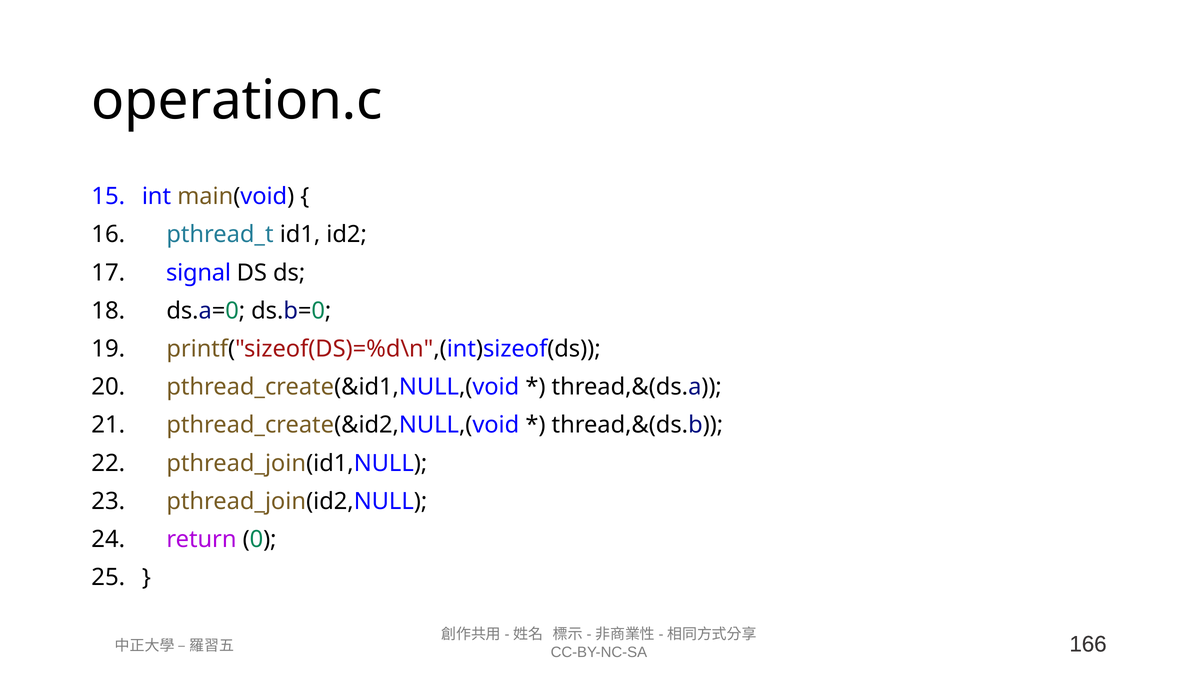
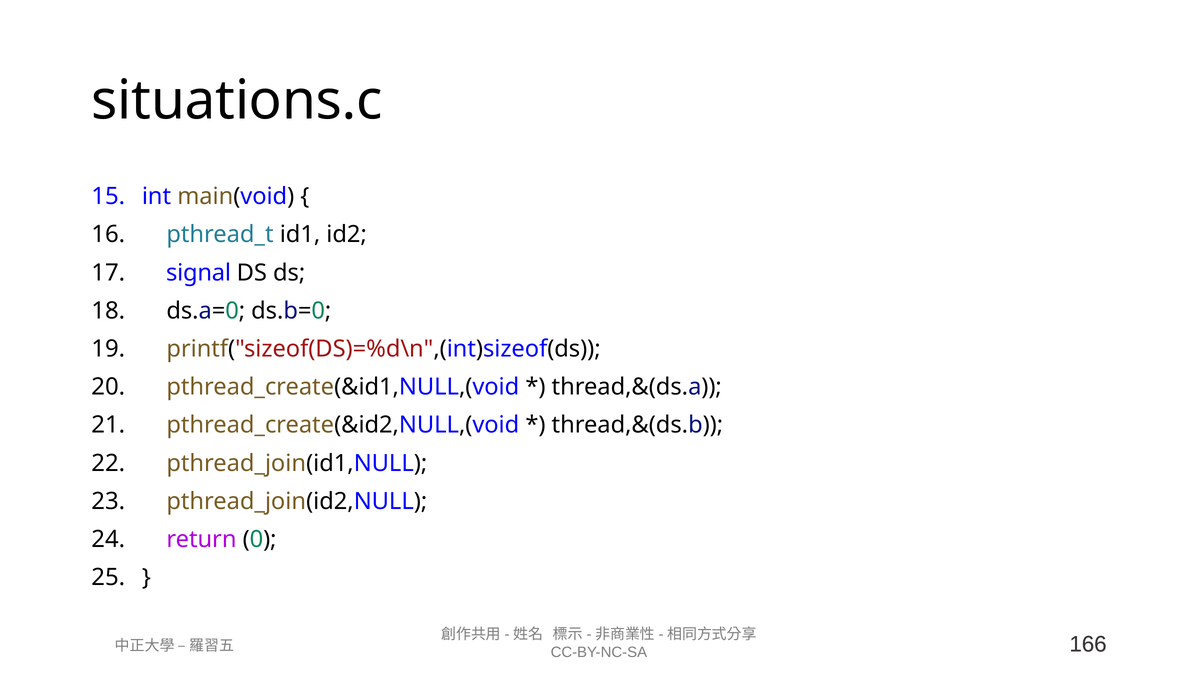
operation.c: operation.c -> situations.c
